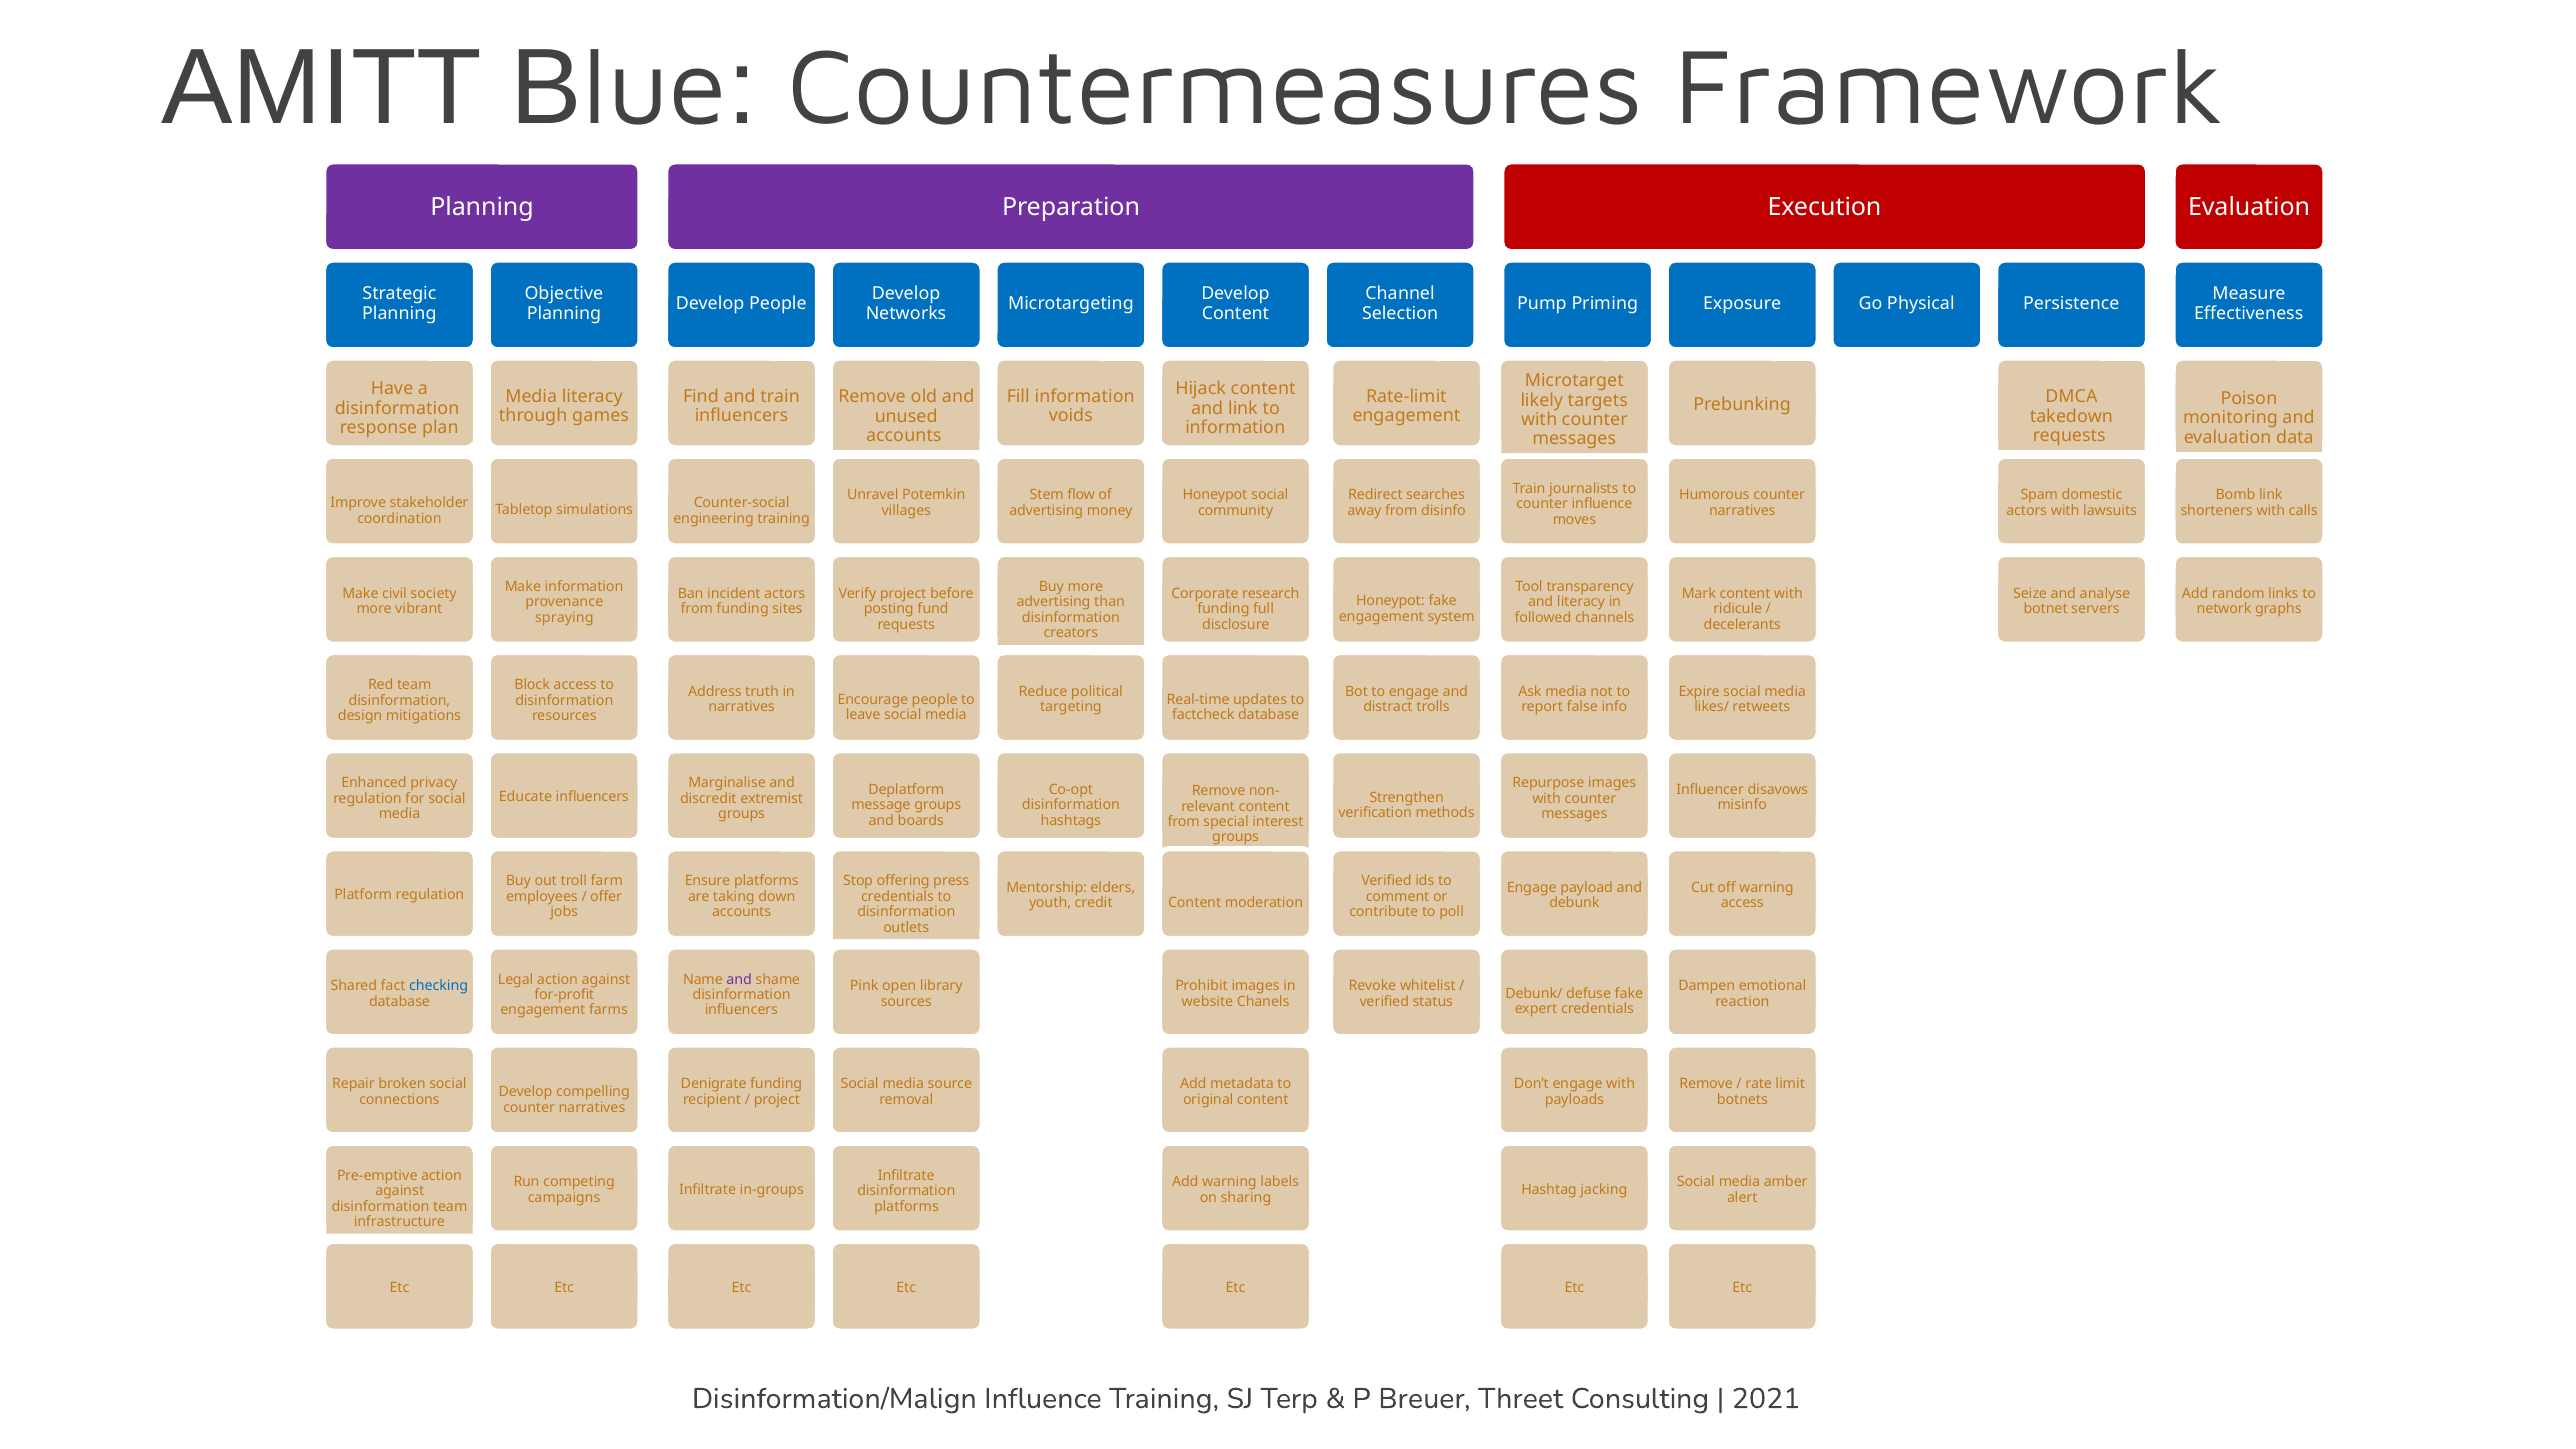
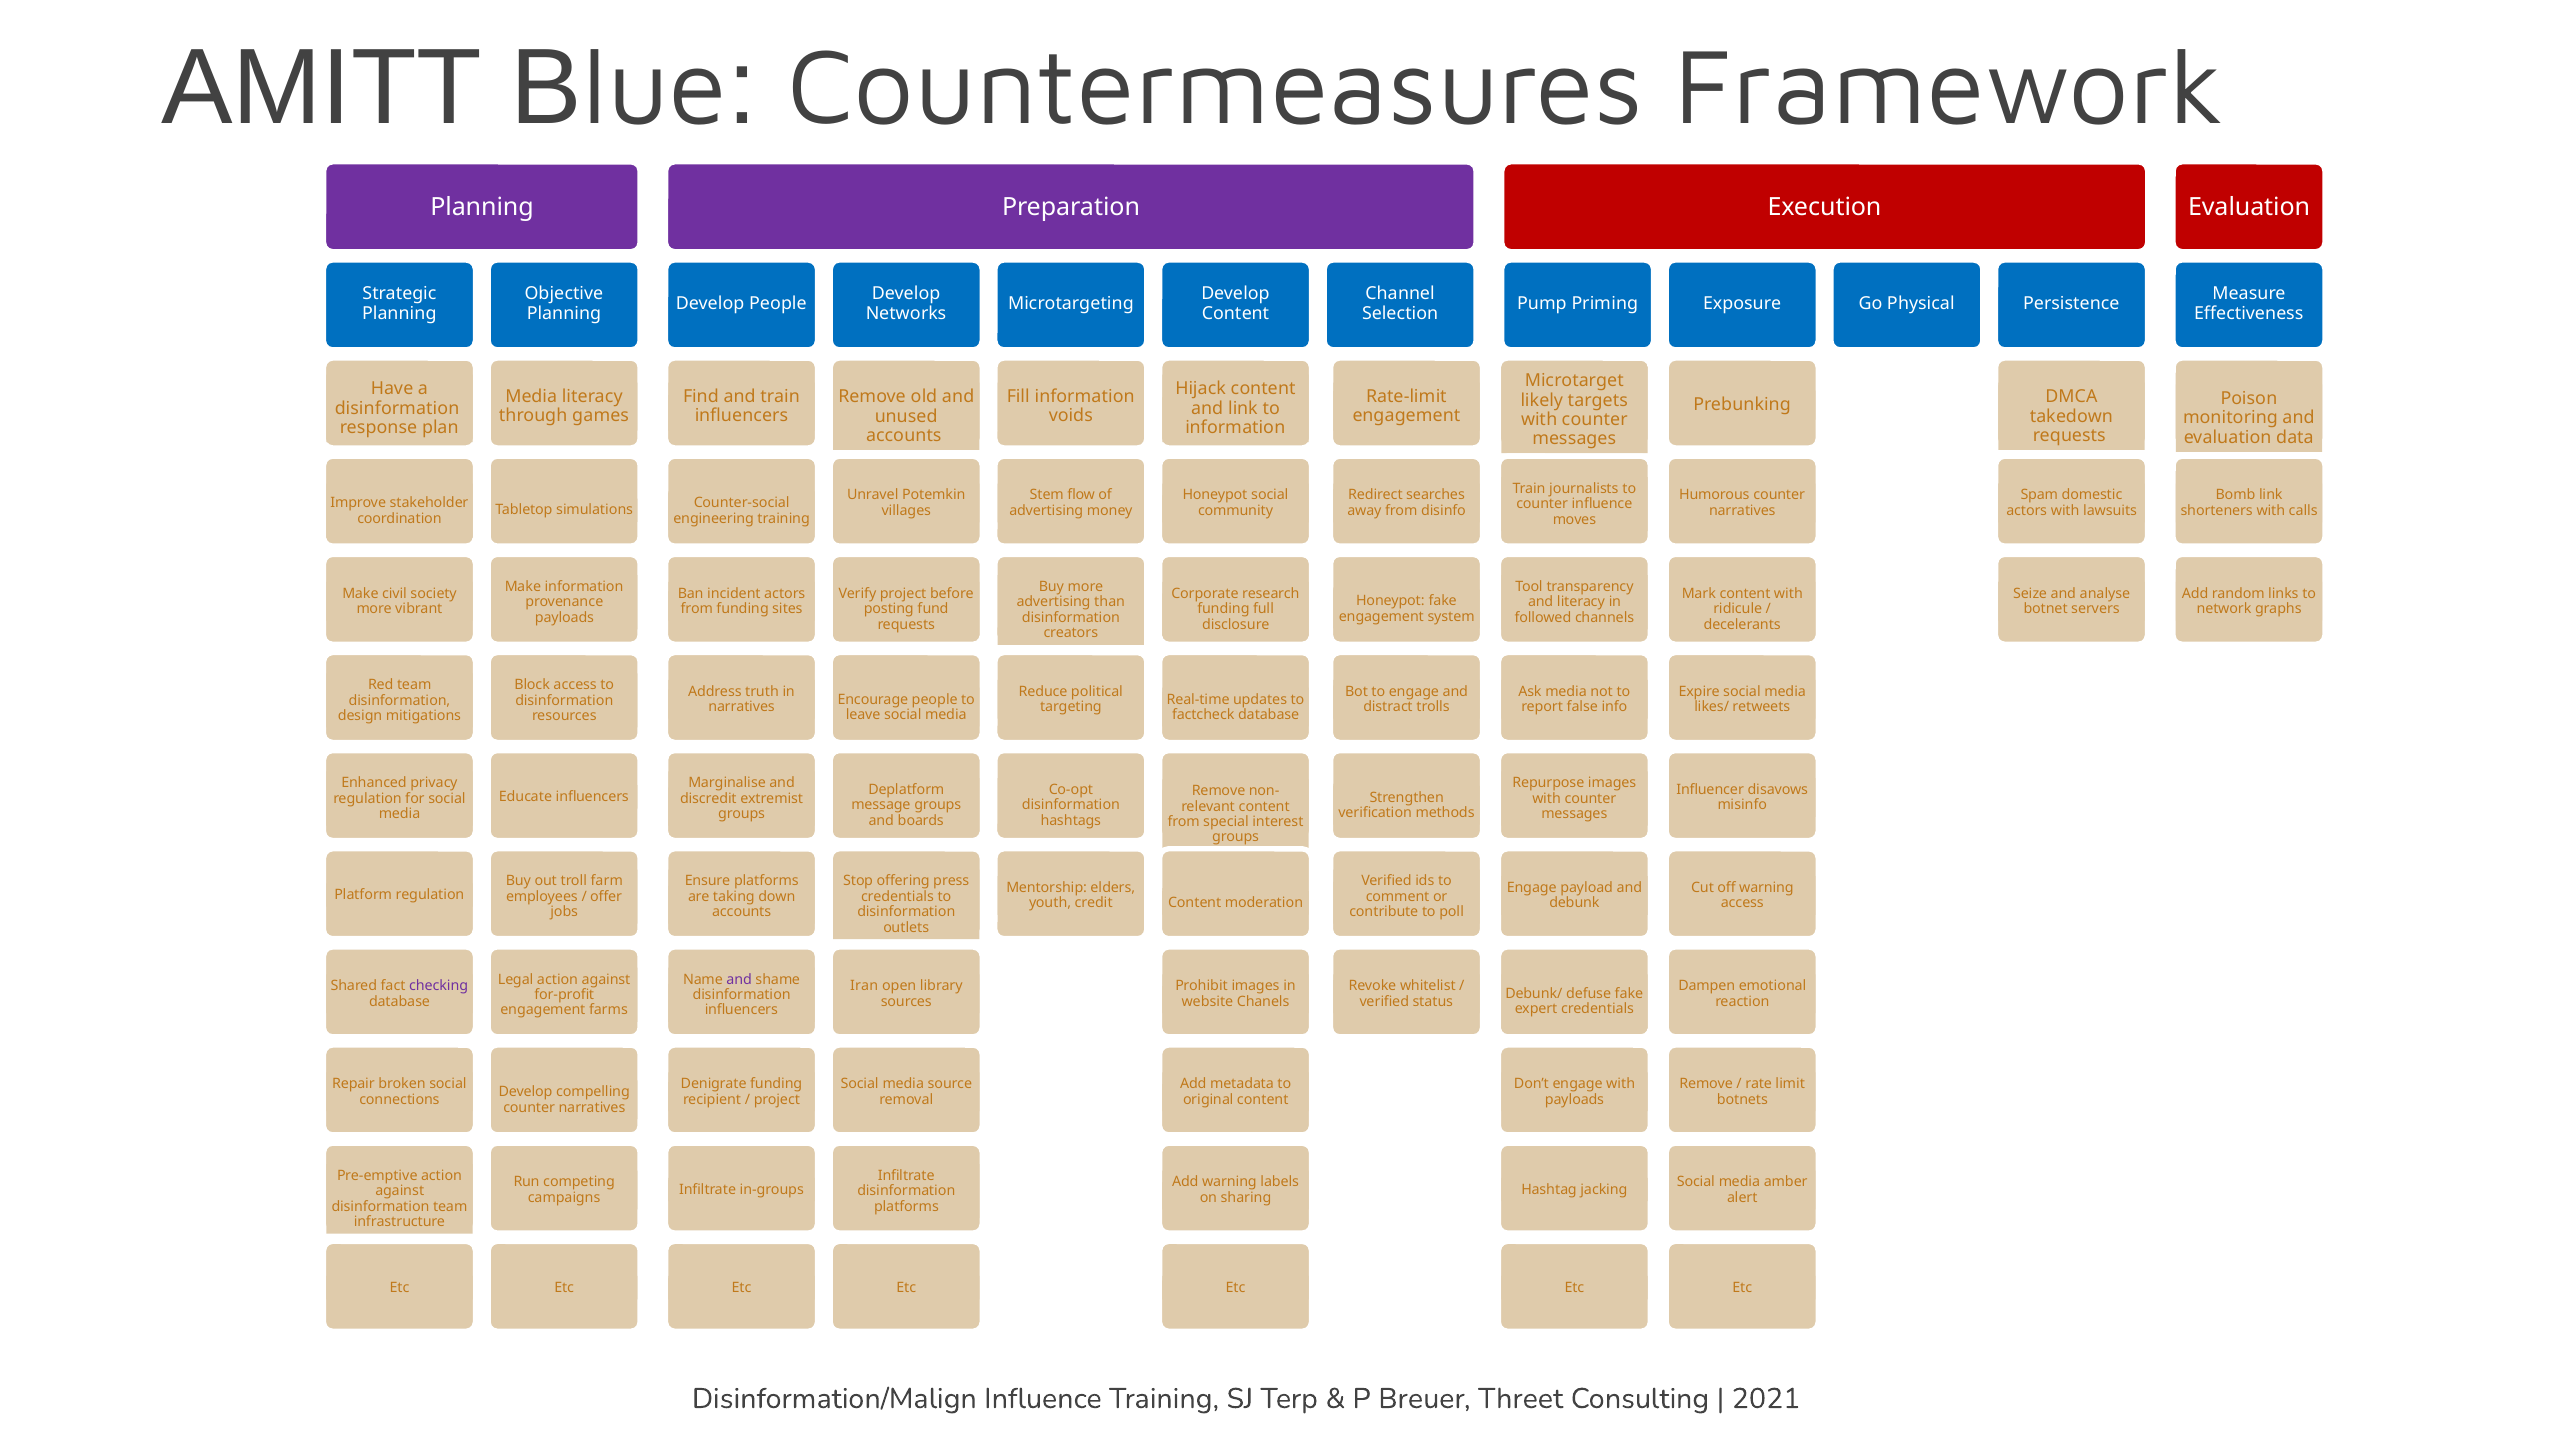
spraying at (564, 618): spraying -> payloads
checking colour: blue -> purple
Pink: Pink -> Iran
